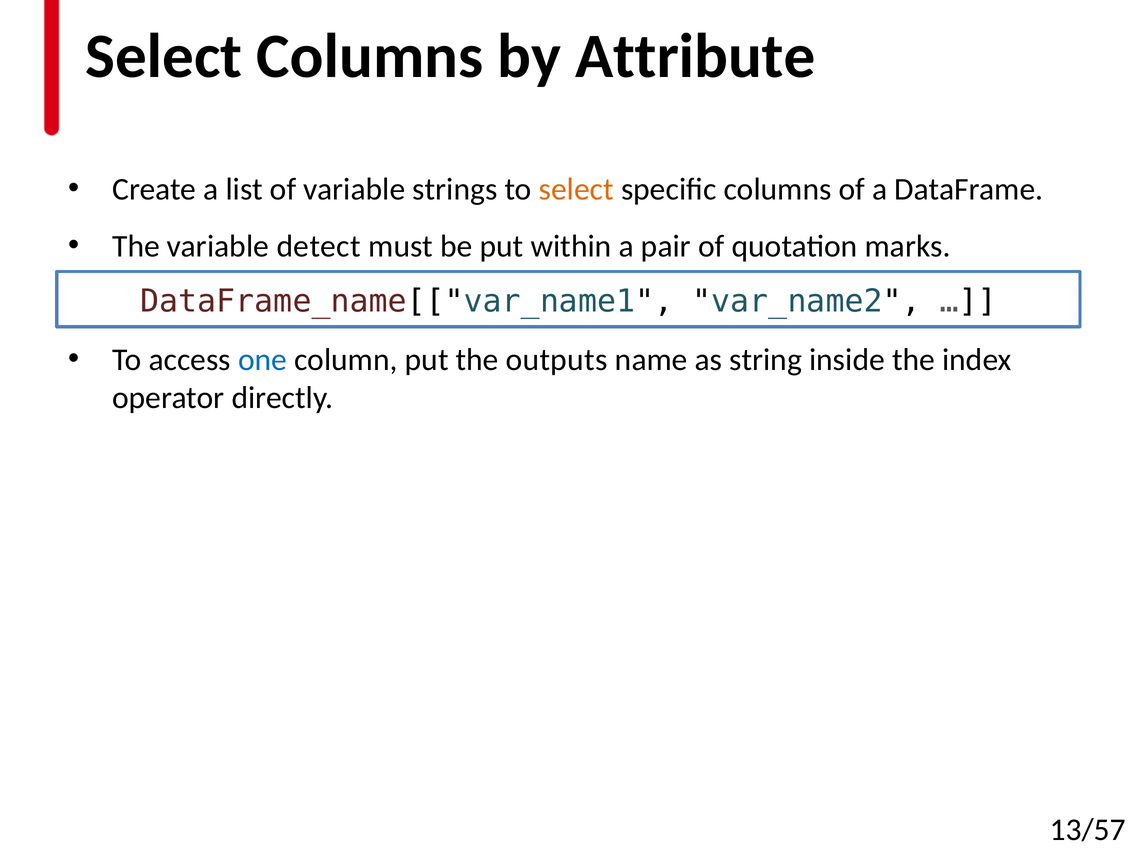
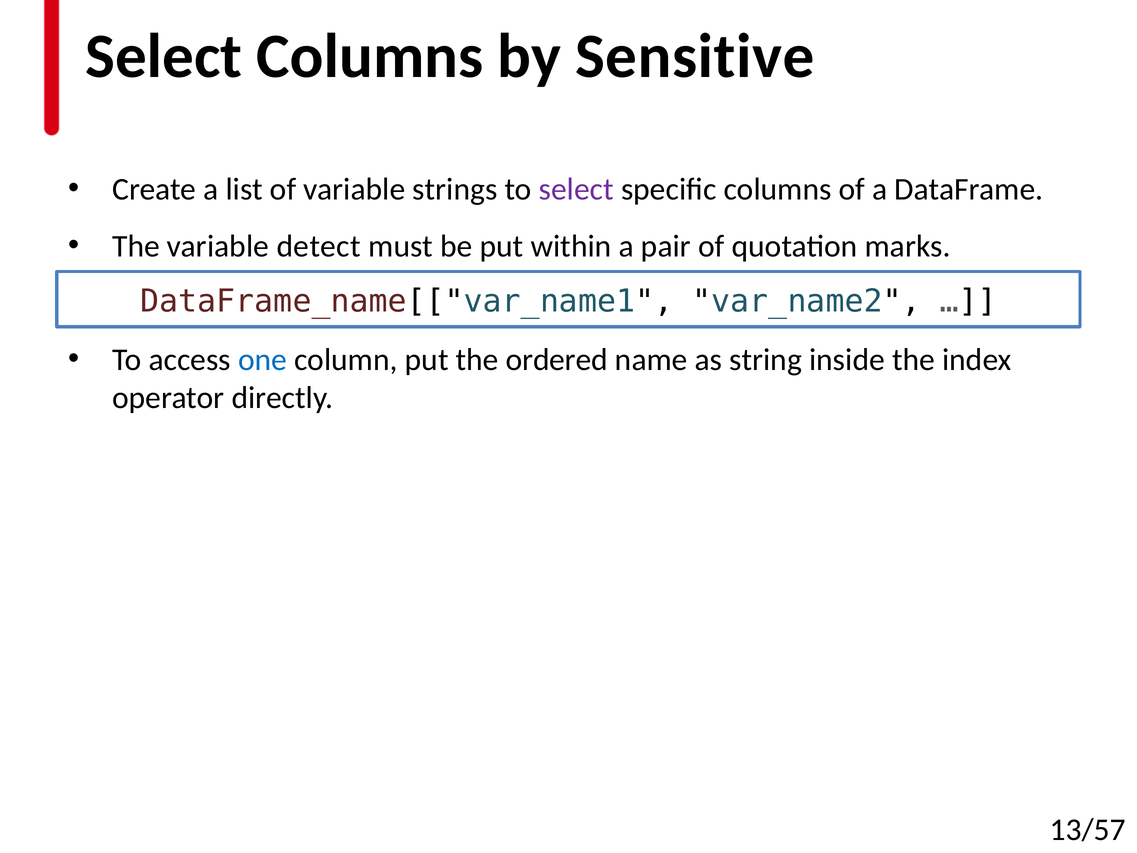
Attribute: Attribute -> Sensitive
select at (576, 189) colour: orange -> purple
outputs: outputs -> ordered
